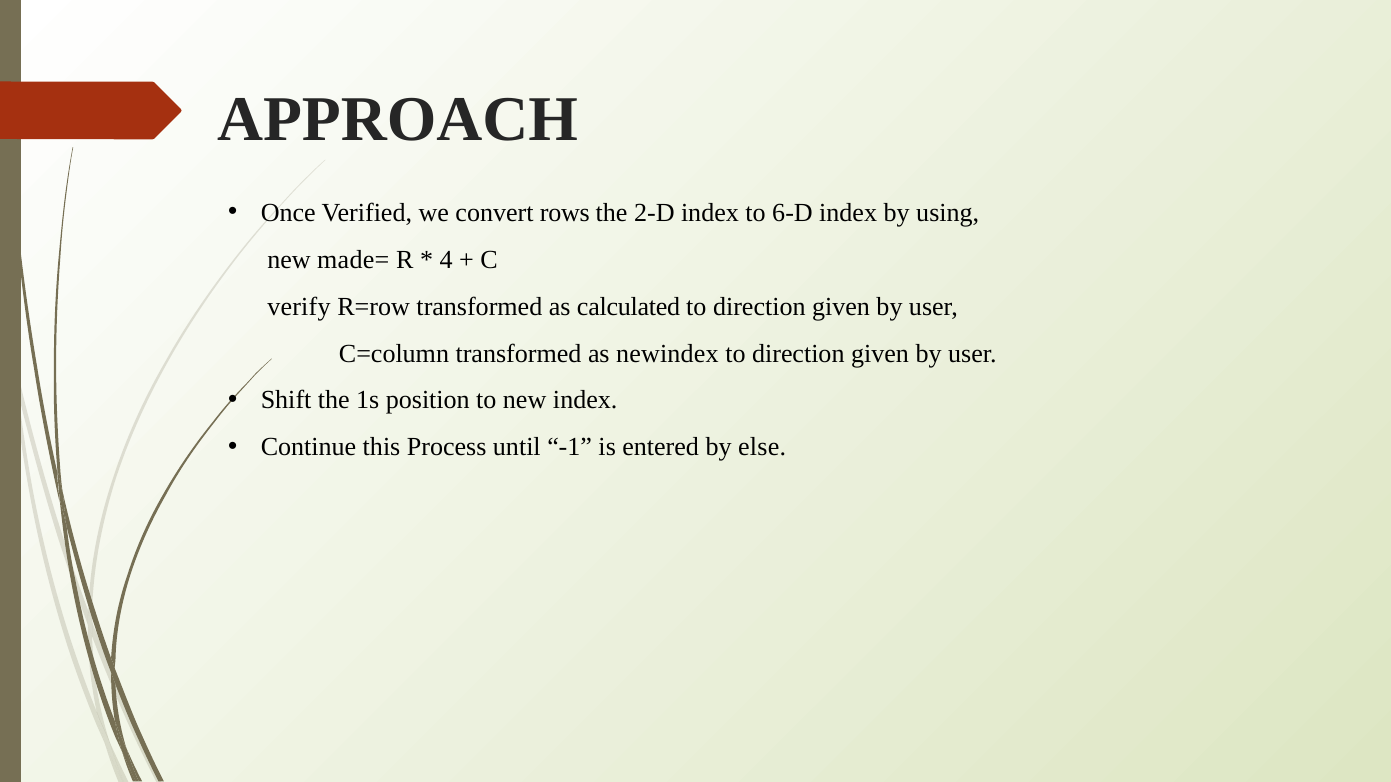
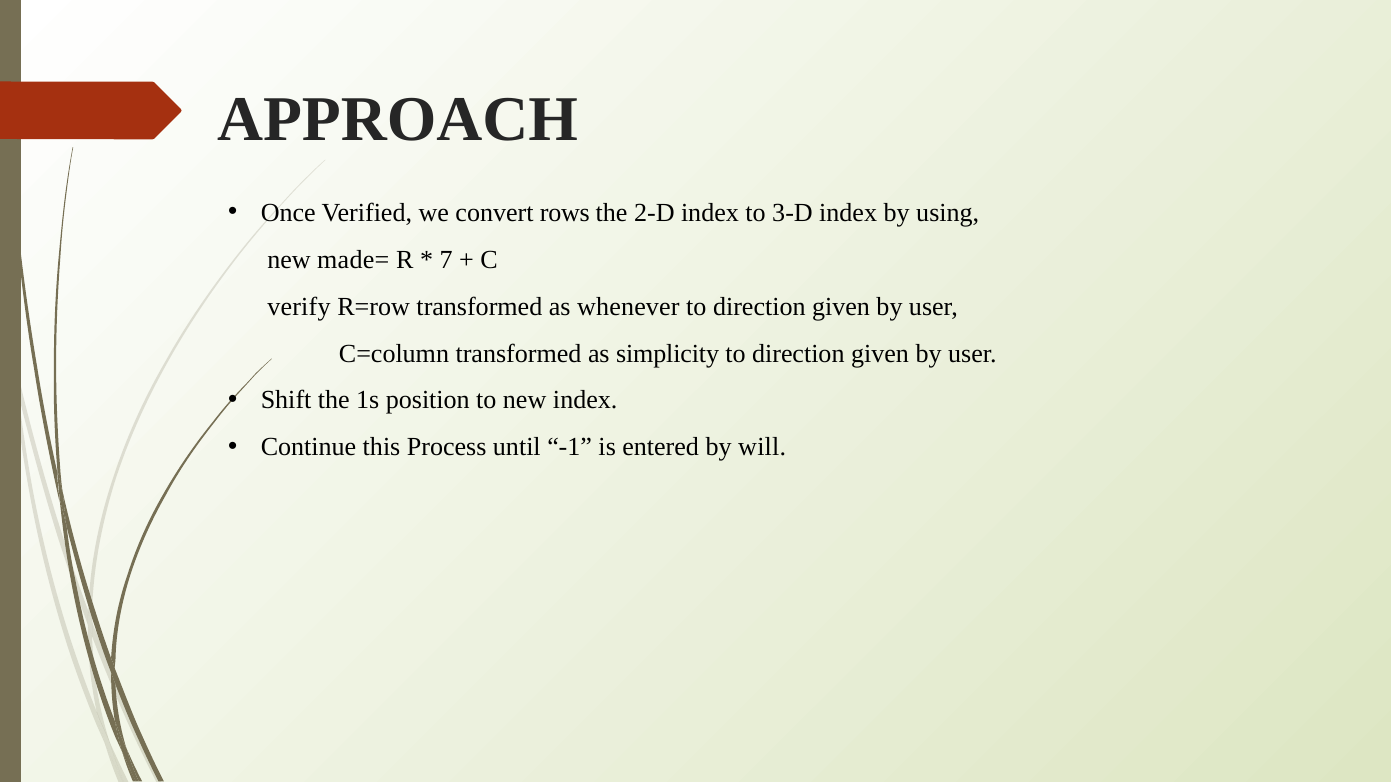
6-D: 6-D -> 3-D
4: 4 -> 7
calculated: calculated -> whenever
newindex: newindex -> simplicity
else: else -> will
